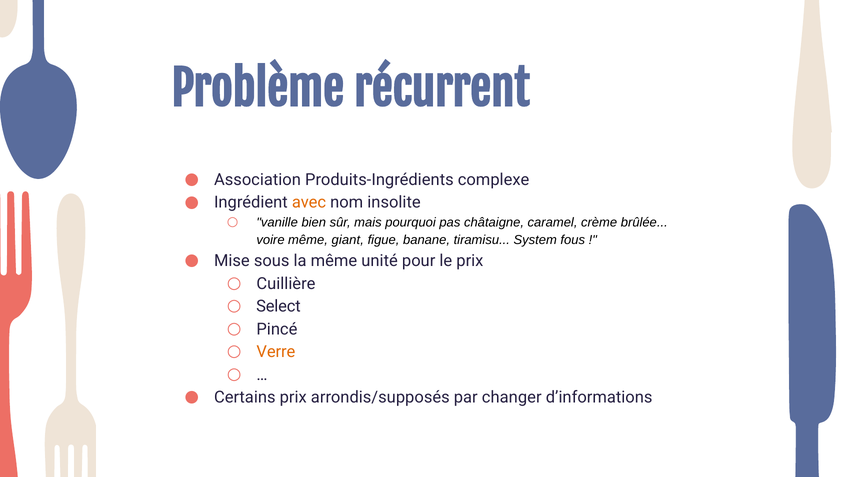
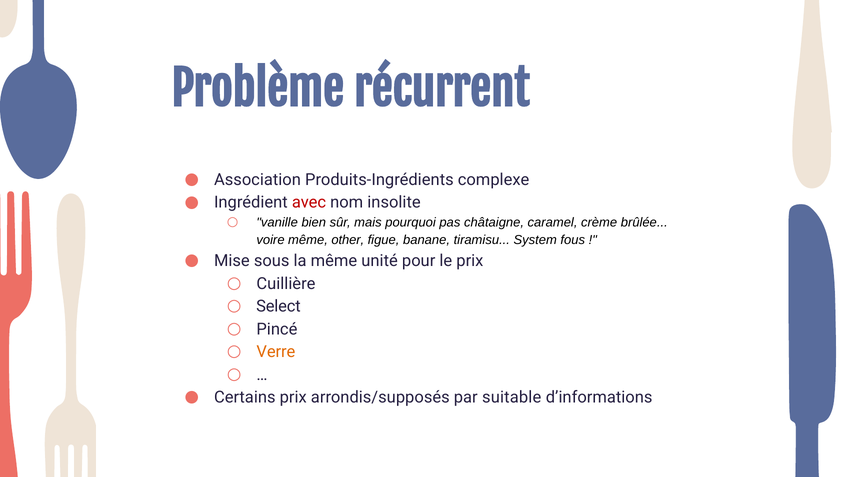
avec colour: orange -> red
giant: giant -> other
changer: changer -> suitable
